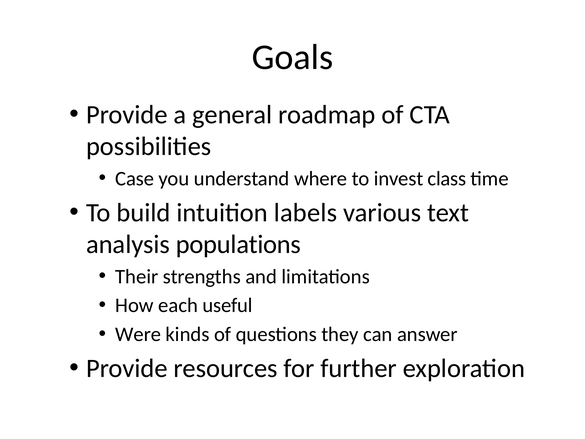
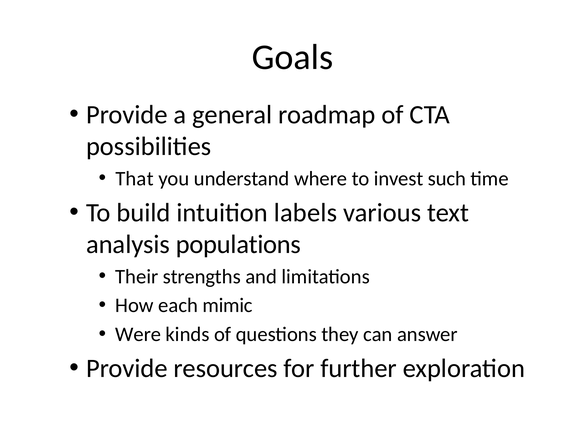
Case: Case -> That
class: class -> such
useful: useful -> mimic
